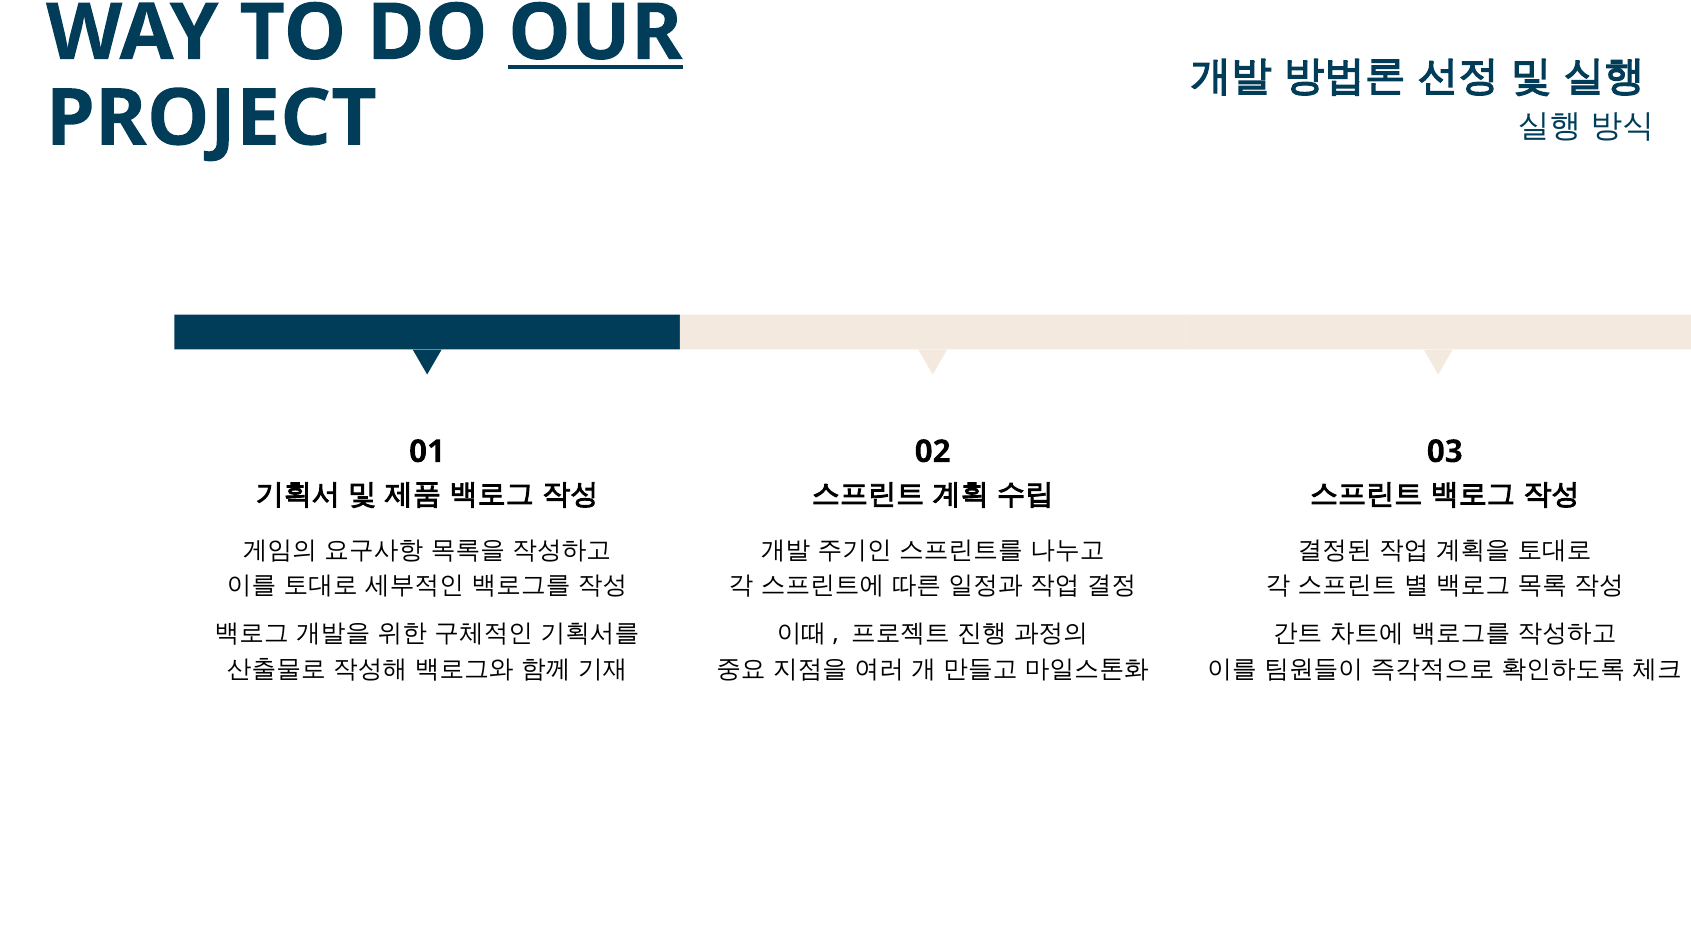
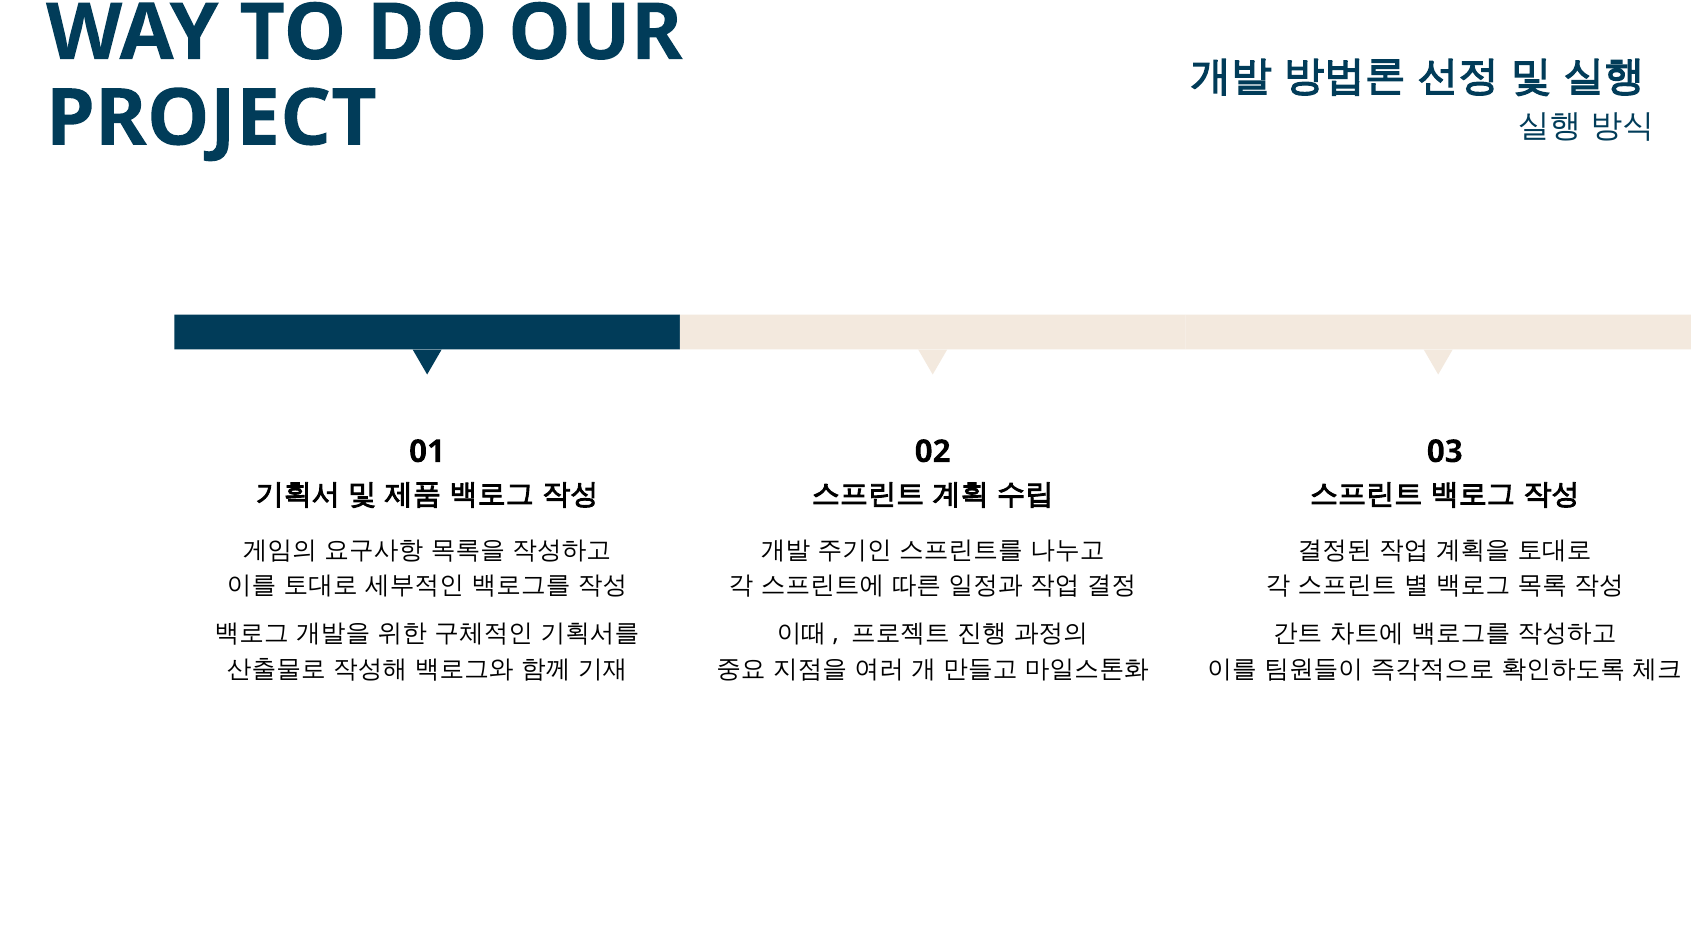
OUR underline: present -> none
